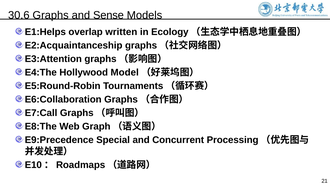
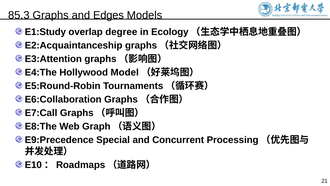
30.6: 30.6 -> 85.3
Sense: Sense -> Edges
E1:Helps: E1:Helps -> E1:Study
written: written -> degree
